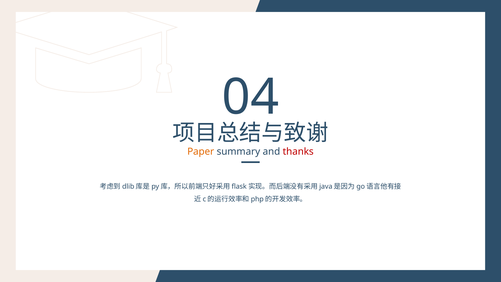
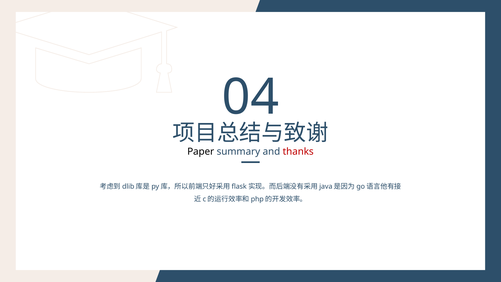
Paper colour: orange -> black
